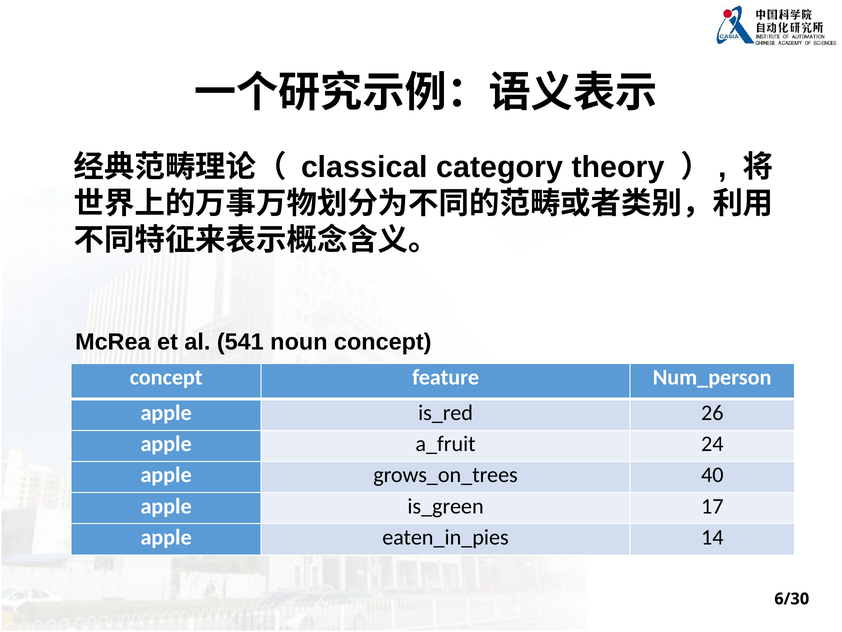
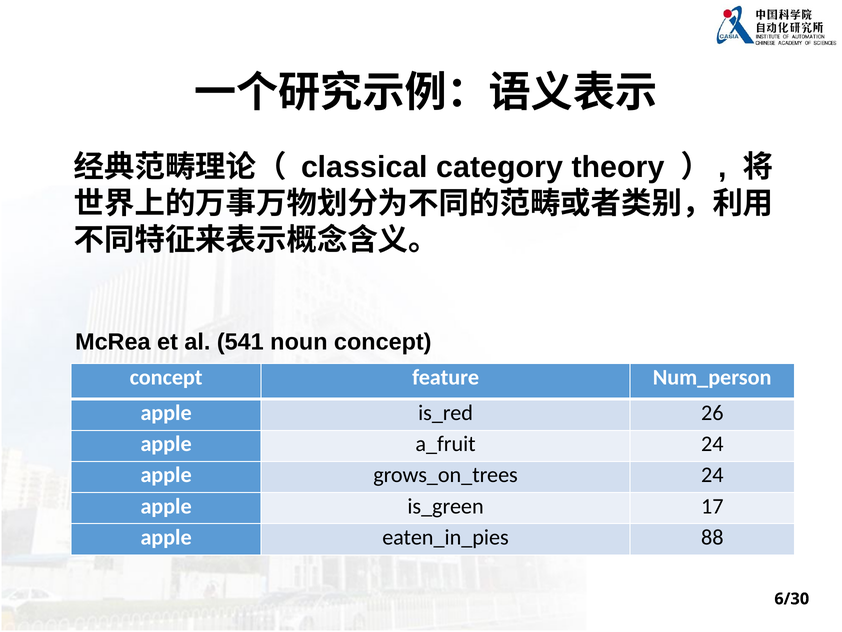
40 at (712, 475): 40 -> 24
14: 14 -> 88
